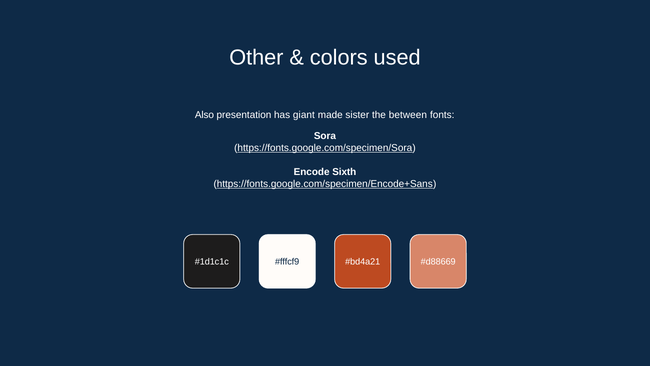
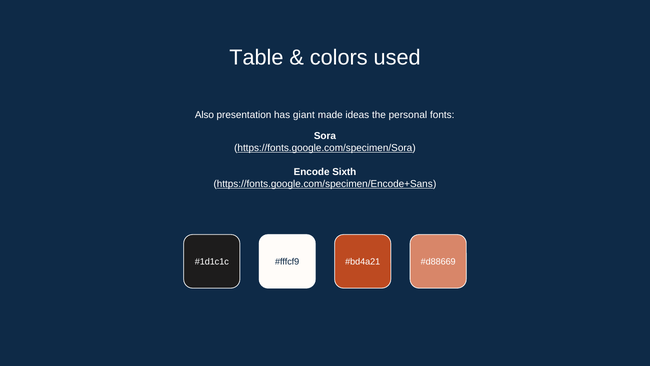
Other: Other -> Table
sister: sister -> ideas
between: between -> personal
